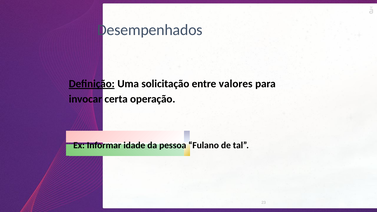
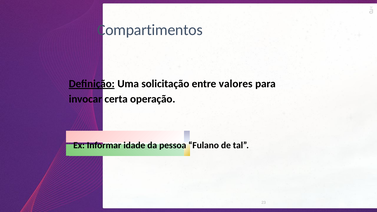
Desempenhados: Desempenhados -> Compartimentos
